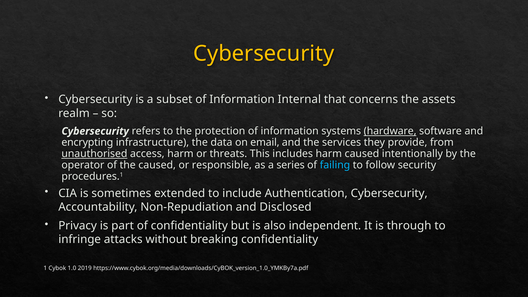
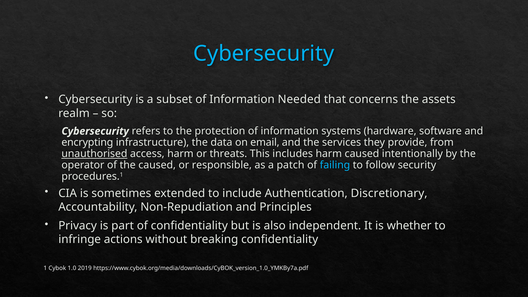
Cybersecurity at (264, 53) colour: yellow -> light blue
Internal: Internal -> Needed
hardware underline: present -> none
series: series -> patch
Authentication Cybersecurity: Cybersecurity -> Discretionary
Disclosed: Disclosed -> Principles
through: through -> whether
attacks: attacks -> actions
